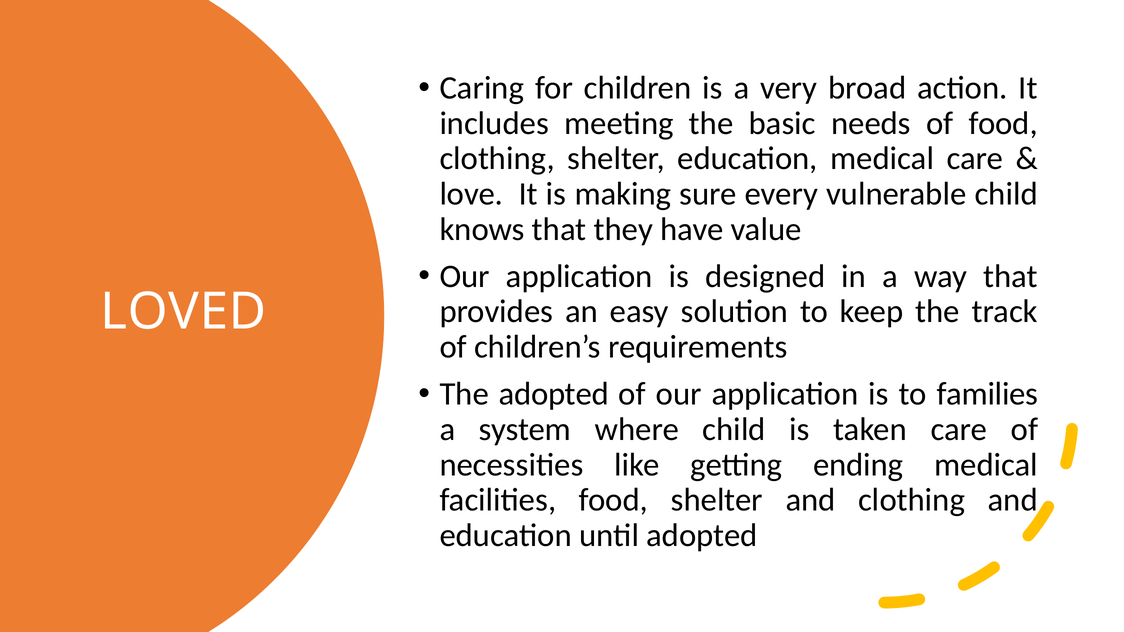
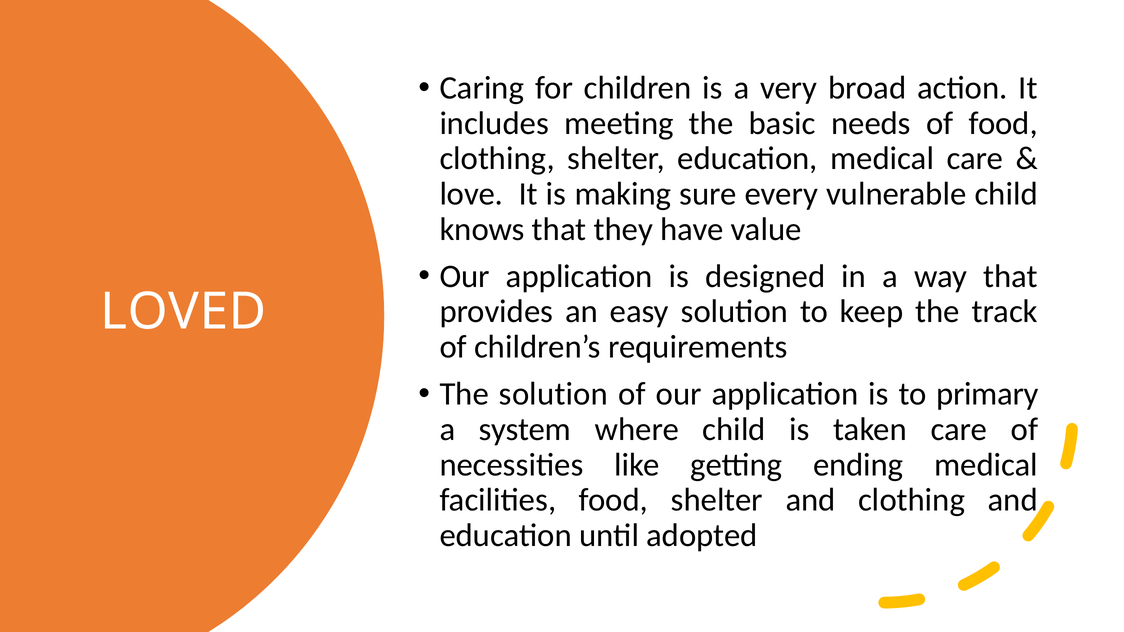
The adopted: adopted -> solution
families: families -> primary
